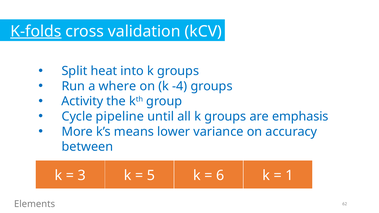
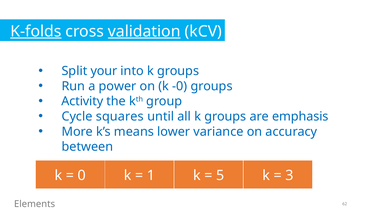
validation underline: none -> present
heat: heat -> your
where: where -> power
-4: -4 -> -0
pipeline: pipeline -> squares
3: 3 -> 0
5: 5 -> 1
6: 6 -> 5
1: 1 -> 3
